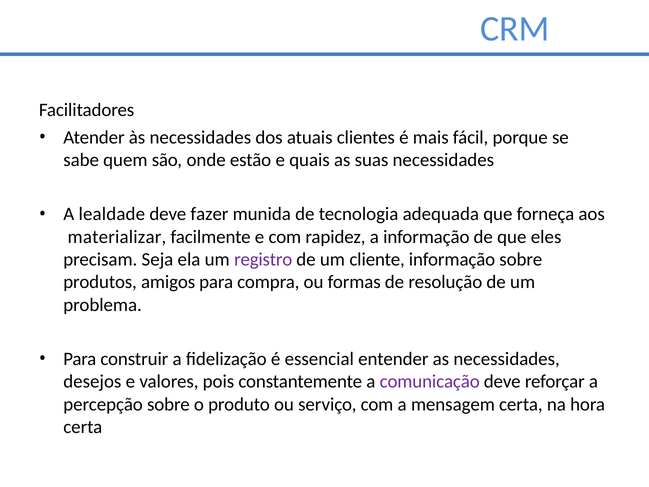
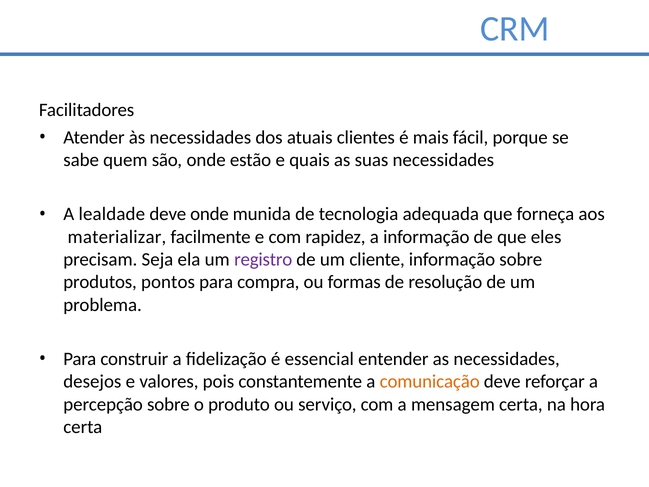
deve fazer: fazer -> onde
amigos: amigos -> pontos
comunicação colour: purple -> orange
